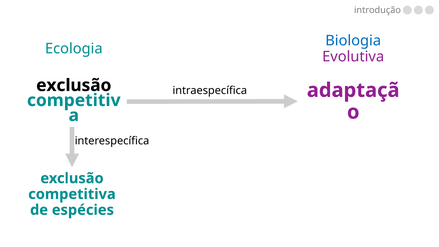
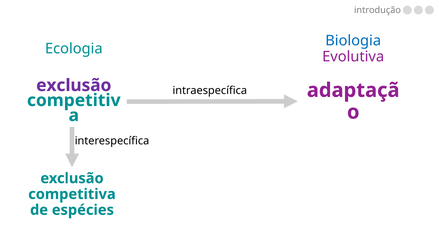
exclusão at (74, 85) colour: black -> purple
